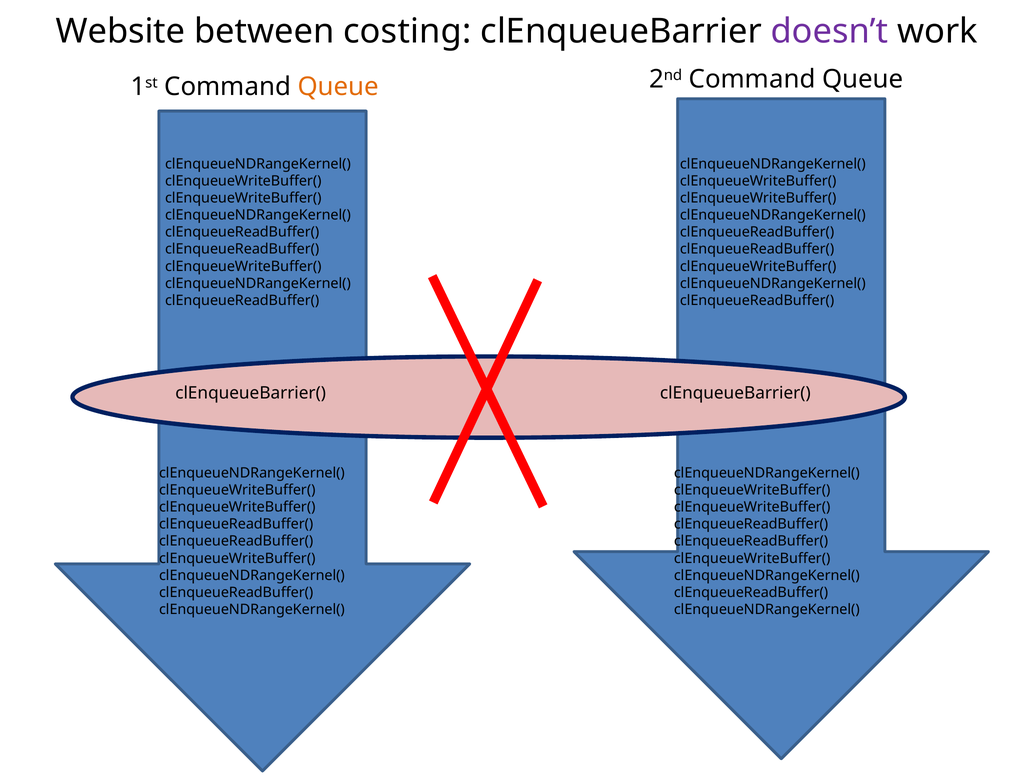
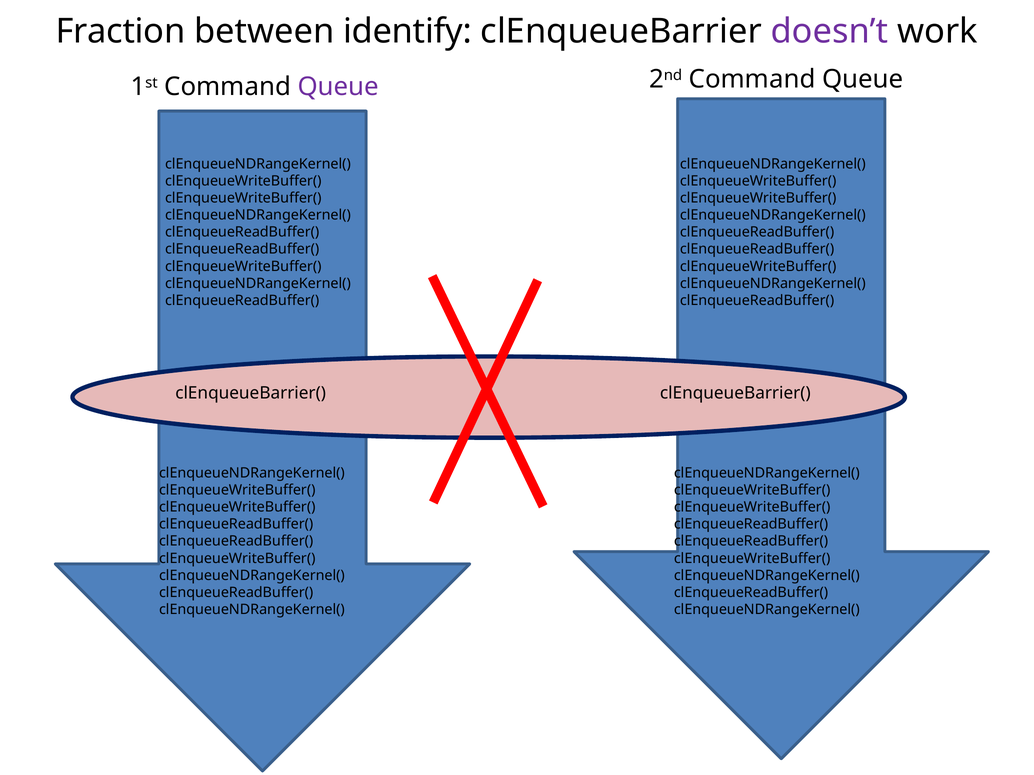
Website: Website -> Fraction
costing: costing -> identify
Queue at (338, 87) colour: orange -> purple
